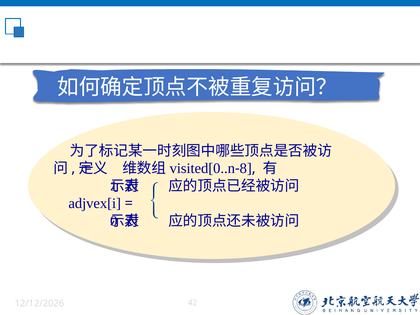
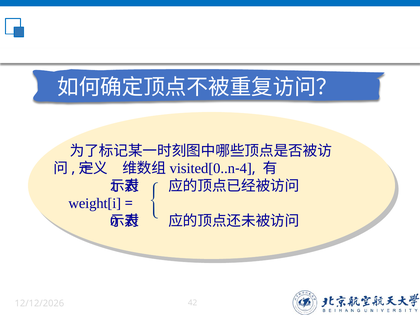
8: 8 -> 4
adjvex[i: adjvex[i -> weight[i
